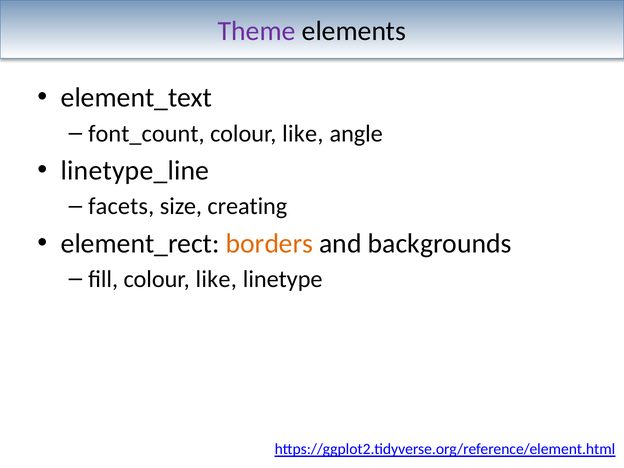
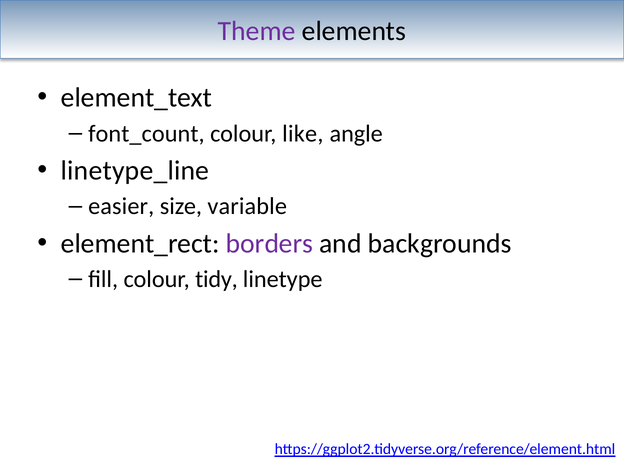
facets: facets -> easier
creating: creating -> variable
borders colour: orange -> purple
fill colour like: like -> tidy
